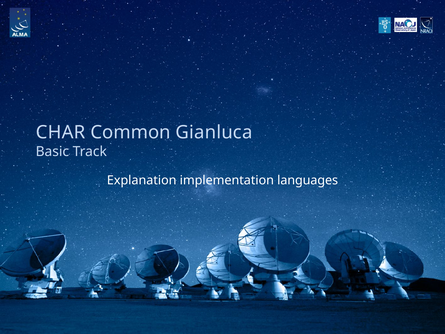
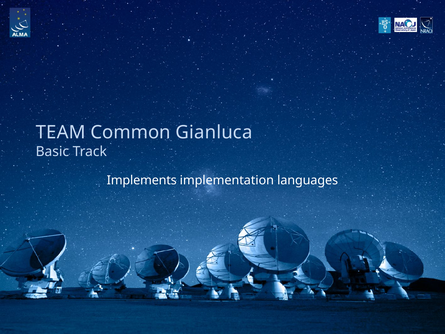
CHAR: CHAR -> TEAM
Explanation: Explanation -> Implements
